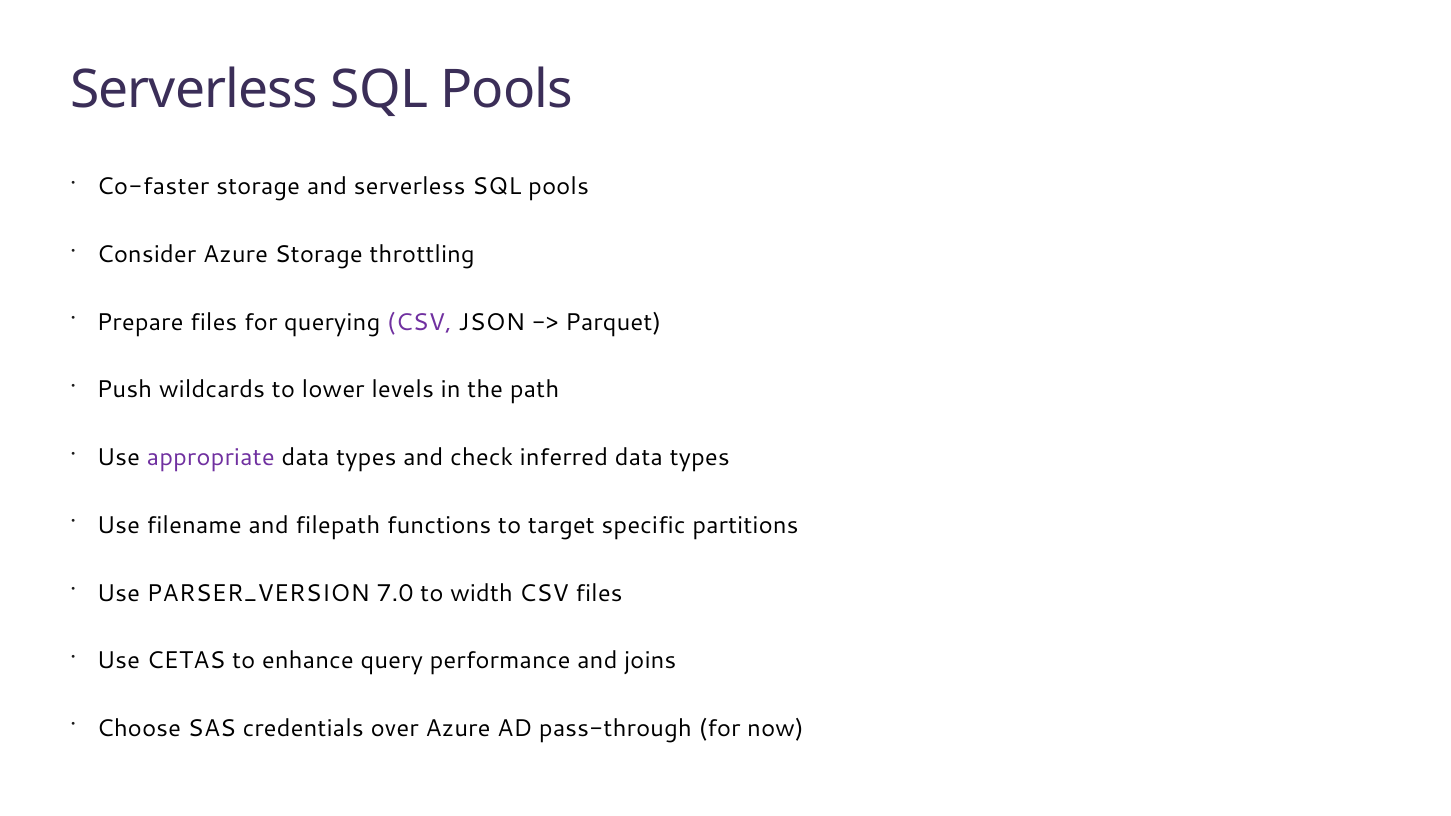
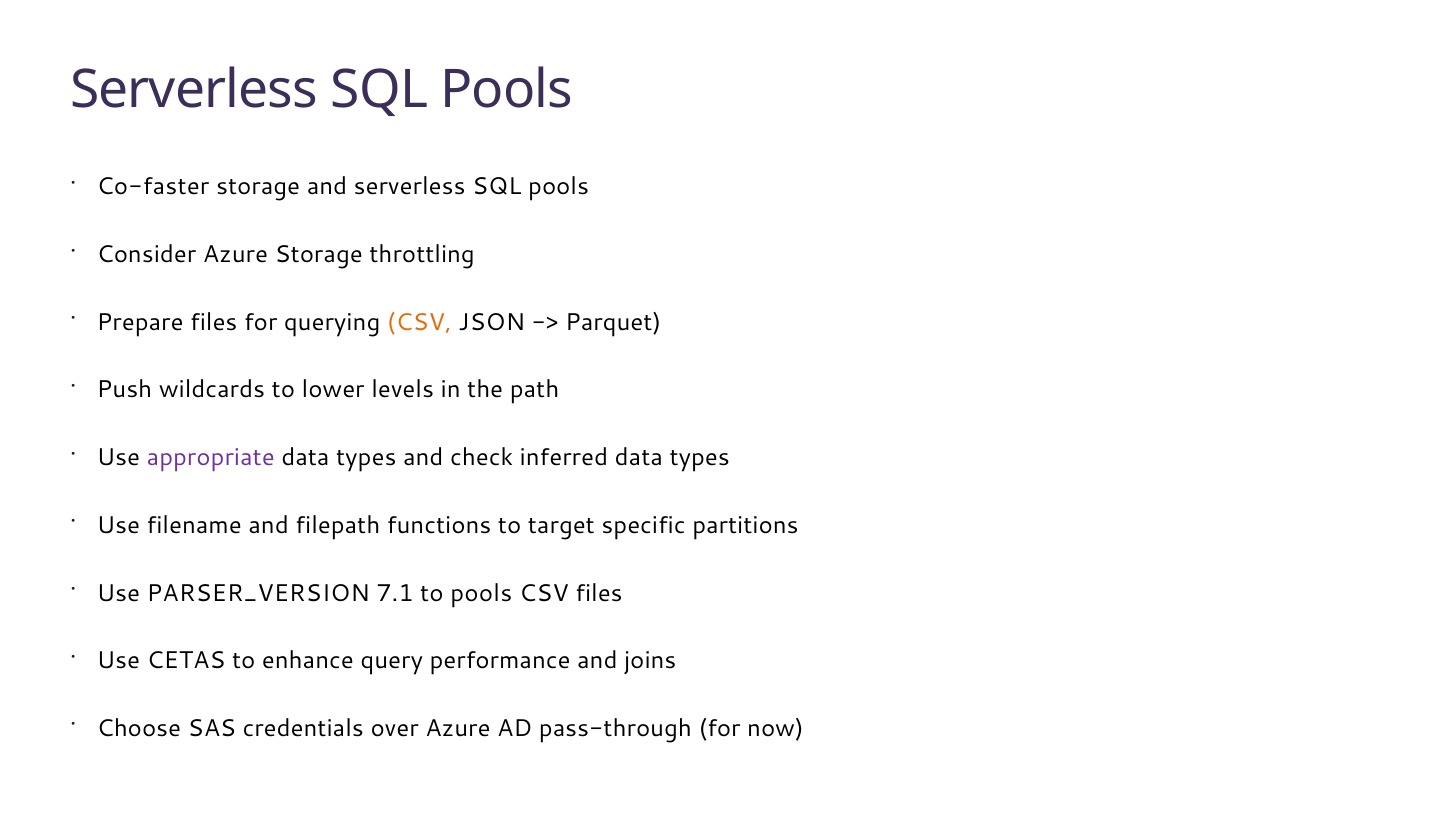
CSV at (419, 322) colour: purple -> orange
7.0: 7.0 -> 7.1
to width: width -> pools
